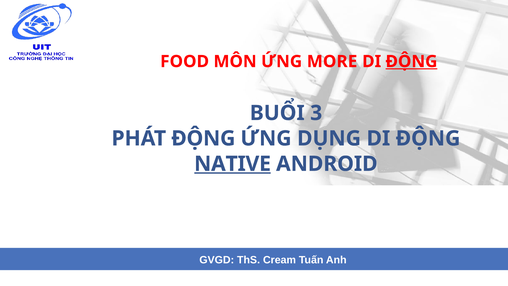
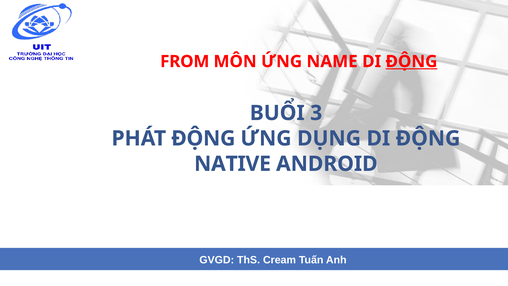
FOOD: FOOD -> FROM
MORE: MORE -> NAME
NATIVE underline: present -> none
